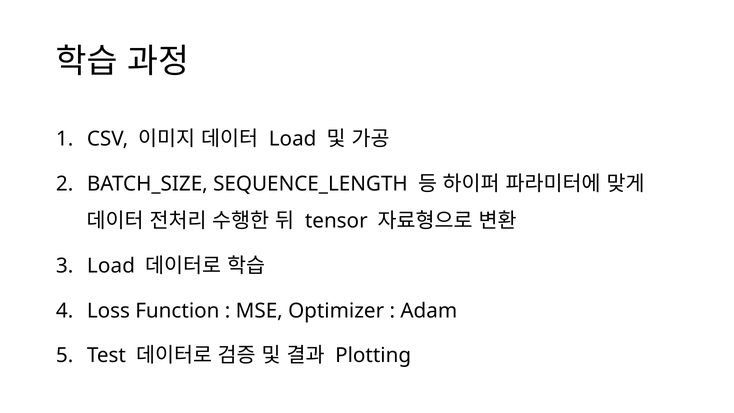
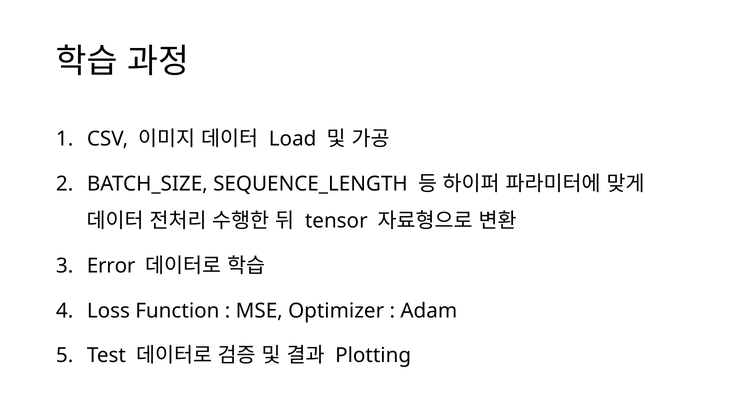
Load at (111, 266): Load -> Error
